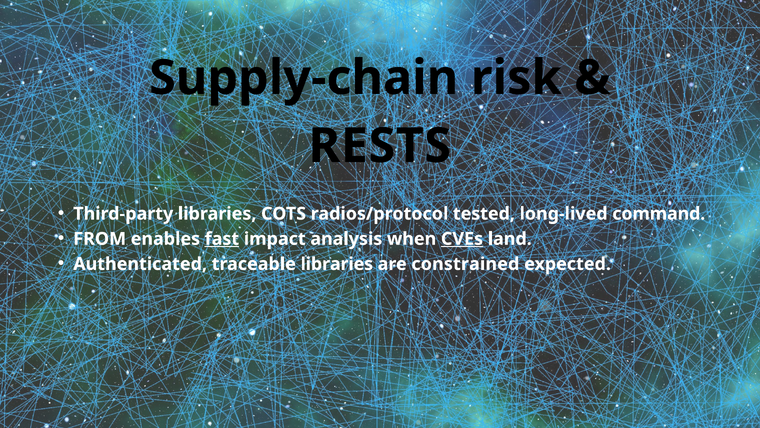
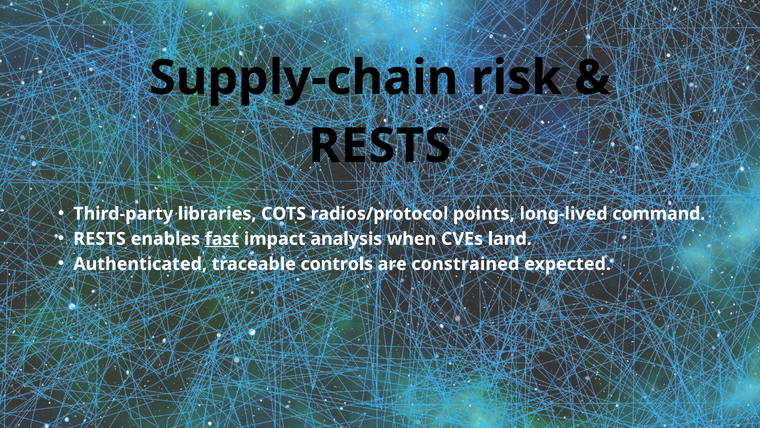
tested: tested -> points
FROM at (100, 239): FROM -> RESTS
CVEs underline: present -> none
traceable libraries: libraries -> controls
